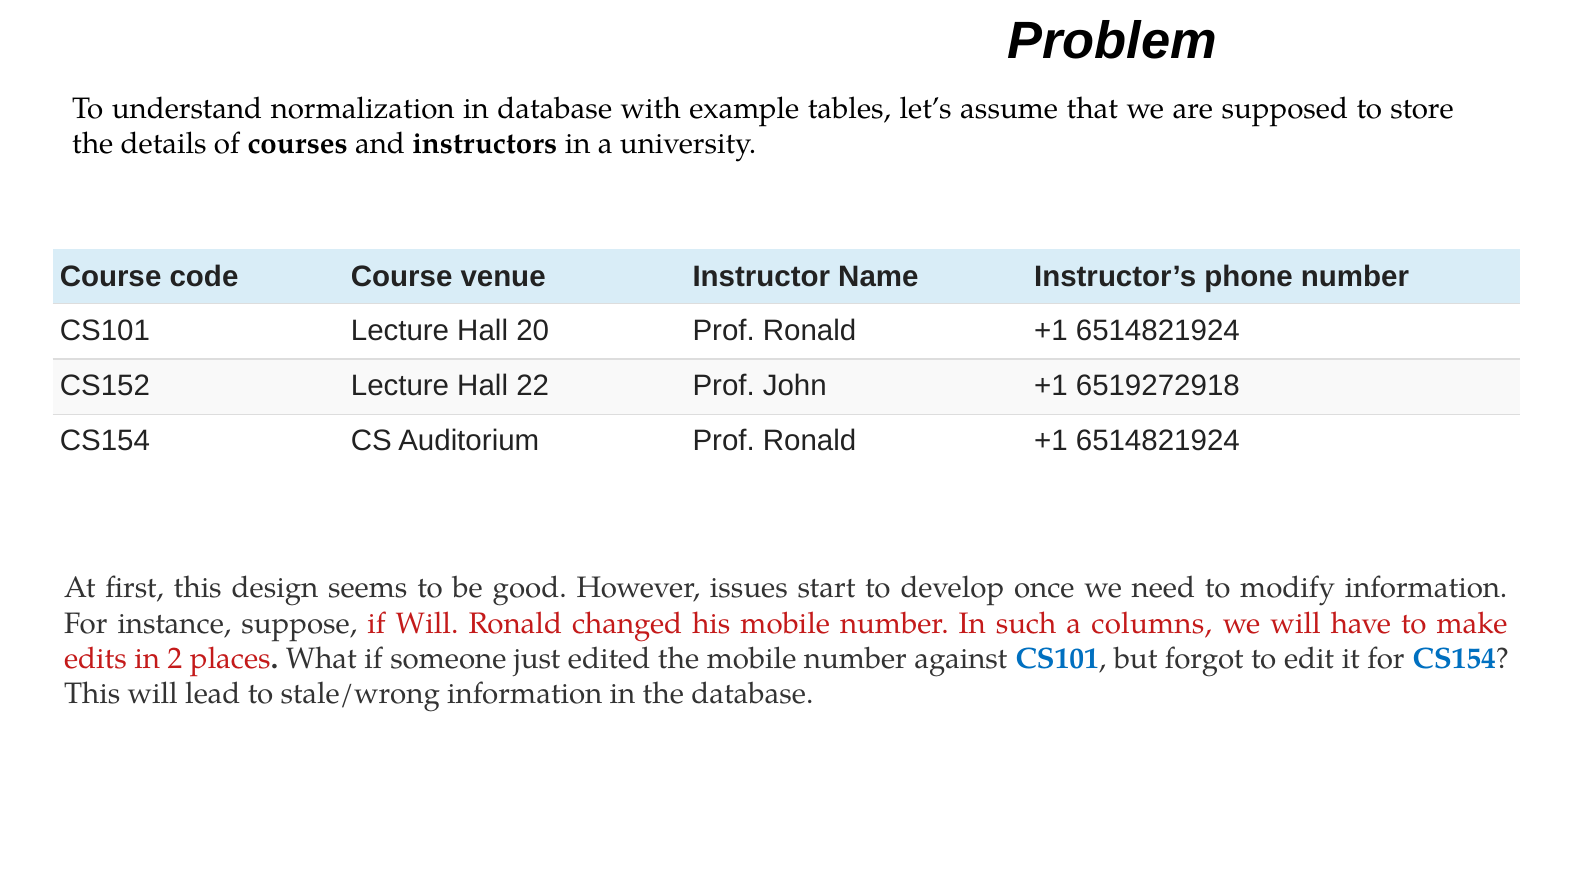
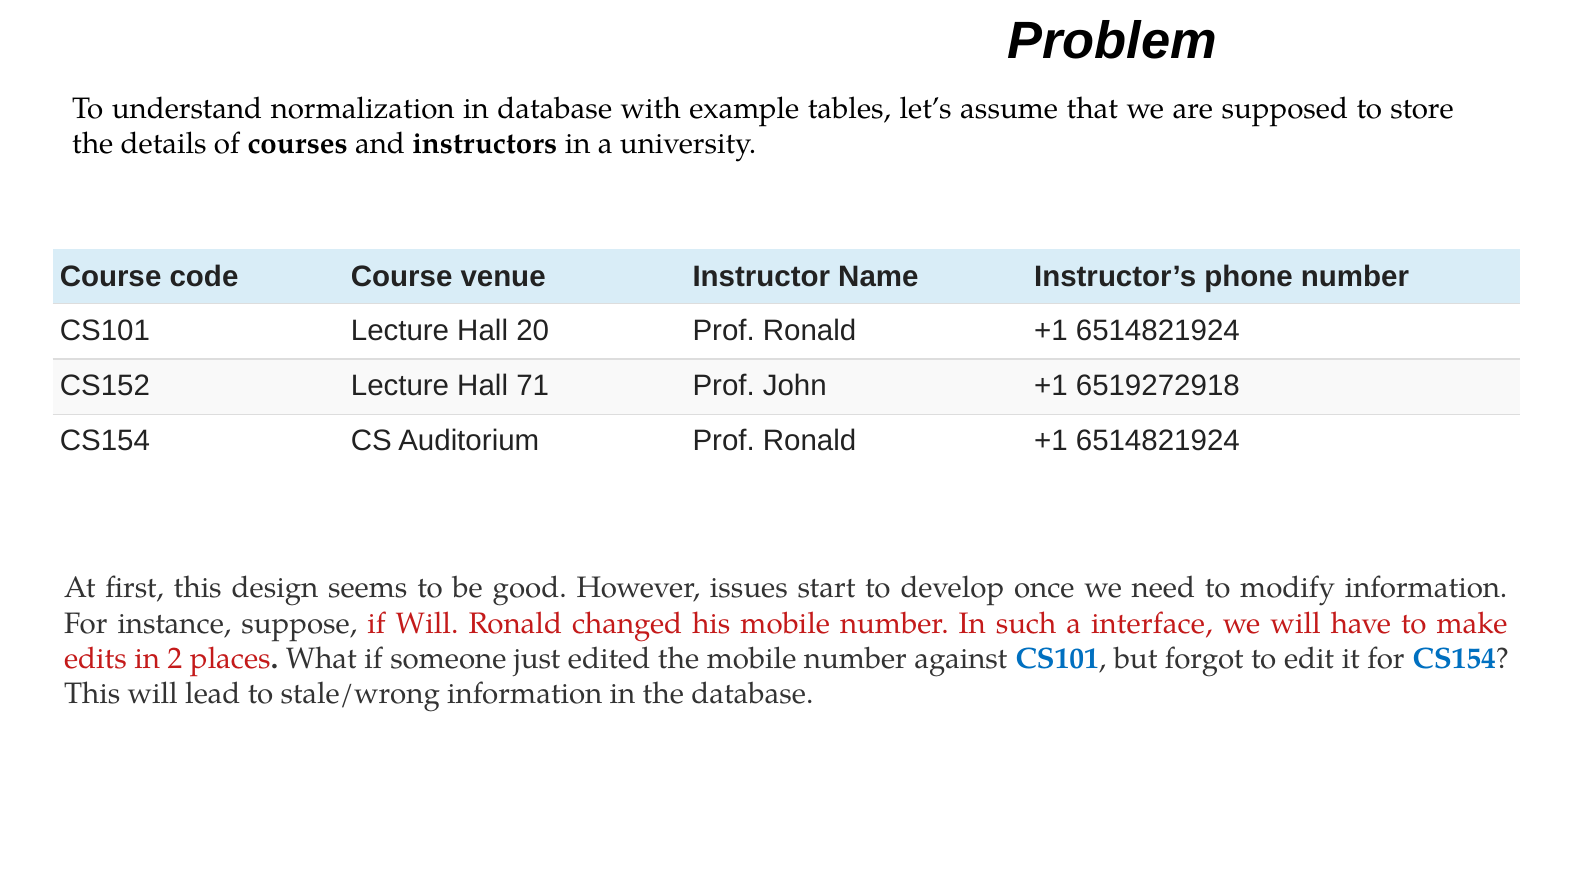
22: 22 -> 71
columns: columns -> interface
